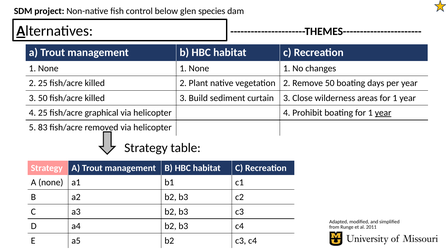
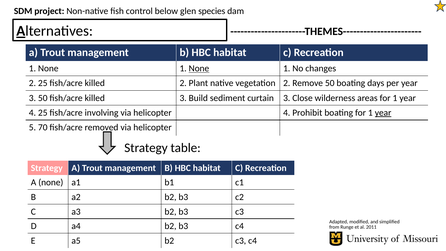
None at (199, 68) underline: none -> present
graphical: graphical -> involving
83: 83 -> 70
